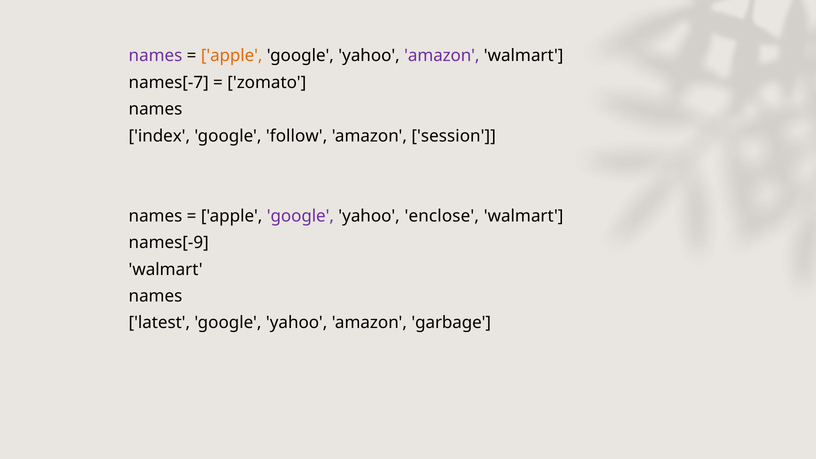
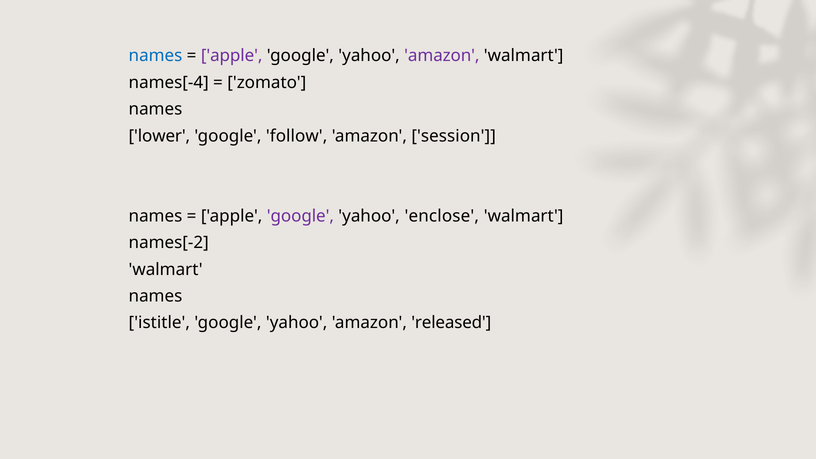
names at (155, 56) colour: purple -> blue
apple at (232, 56) colour: orange -> purple
names[-7: names[-7 -> names[-4
index: index -> lower
names[-9: names[-9 -> names[-2
latest: latest -> istitle
garbage: garbage -> released
